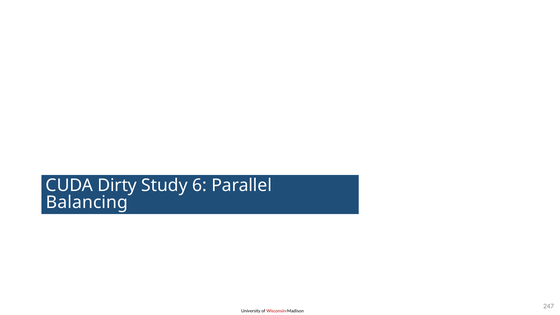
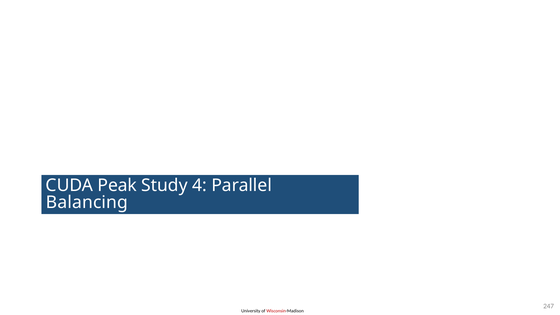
Dirty: Dirty -> Peak
6: 6 -> 4
